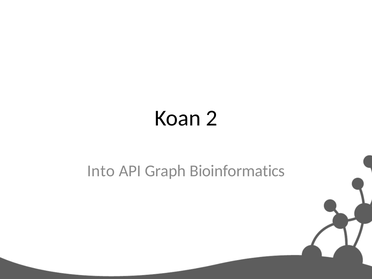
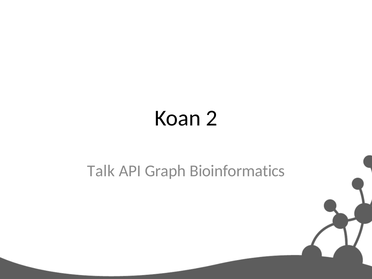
Into: Into -> Talk
